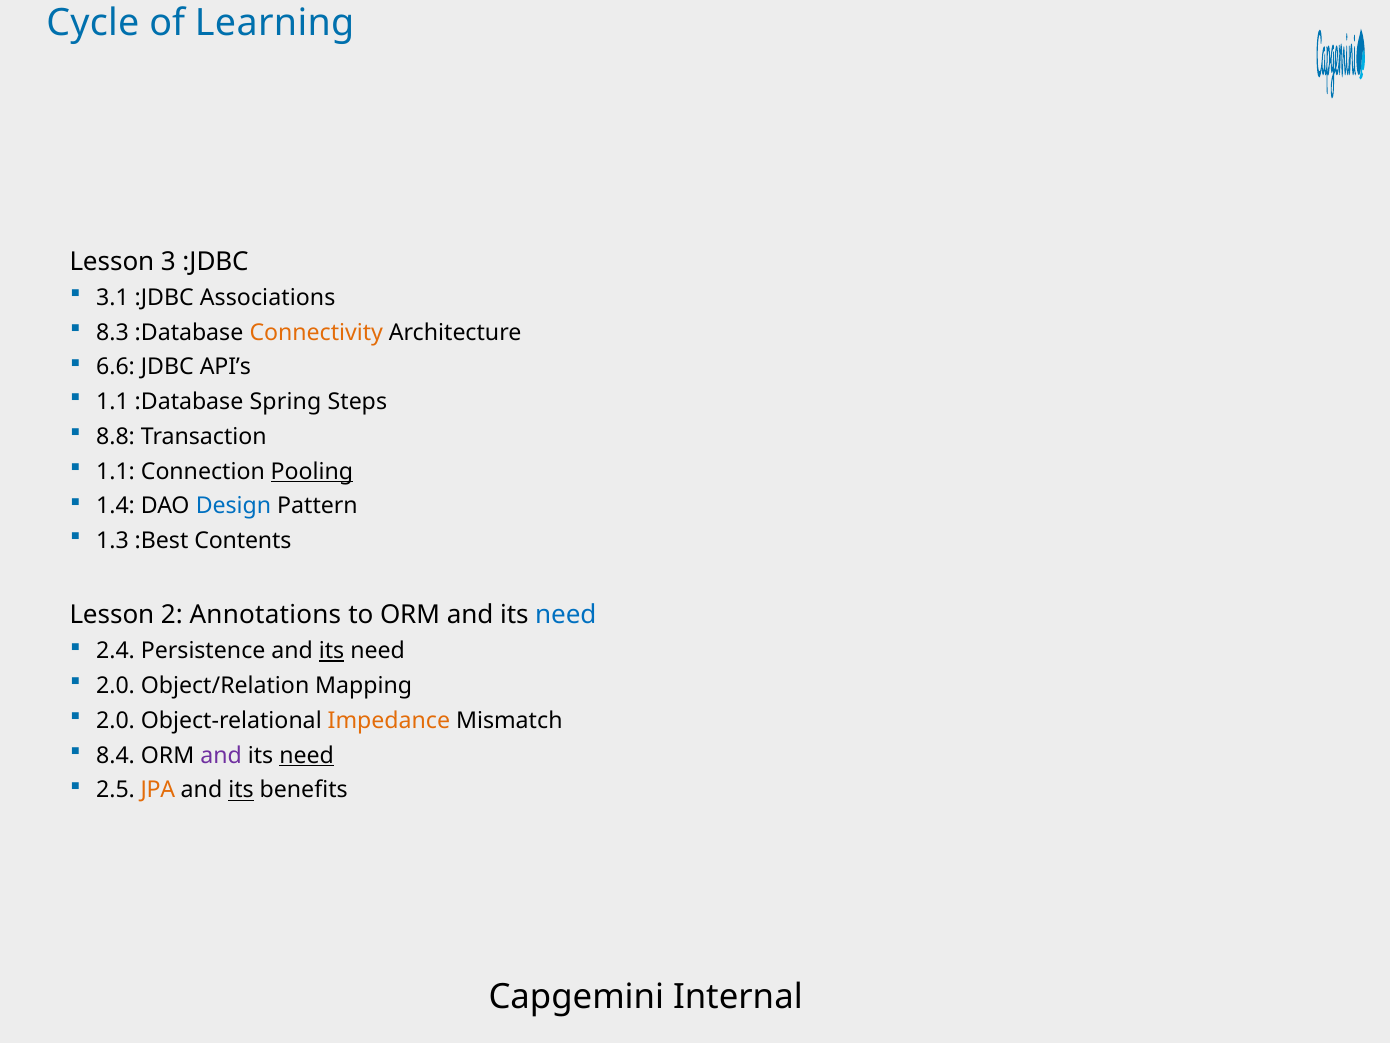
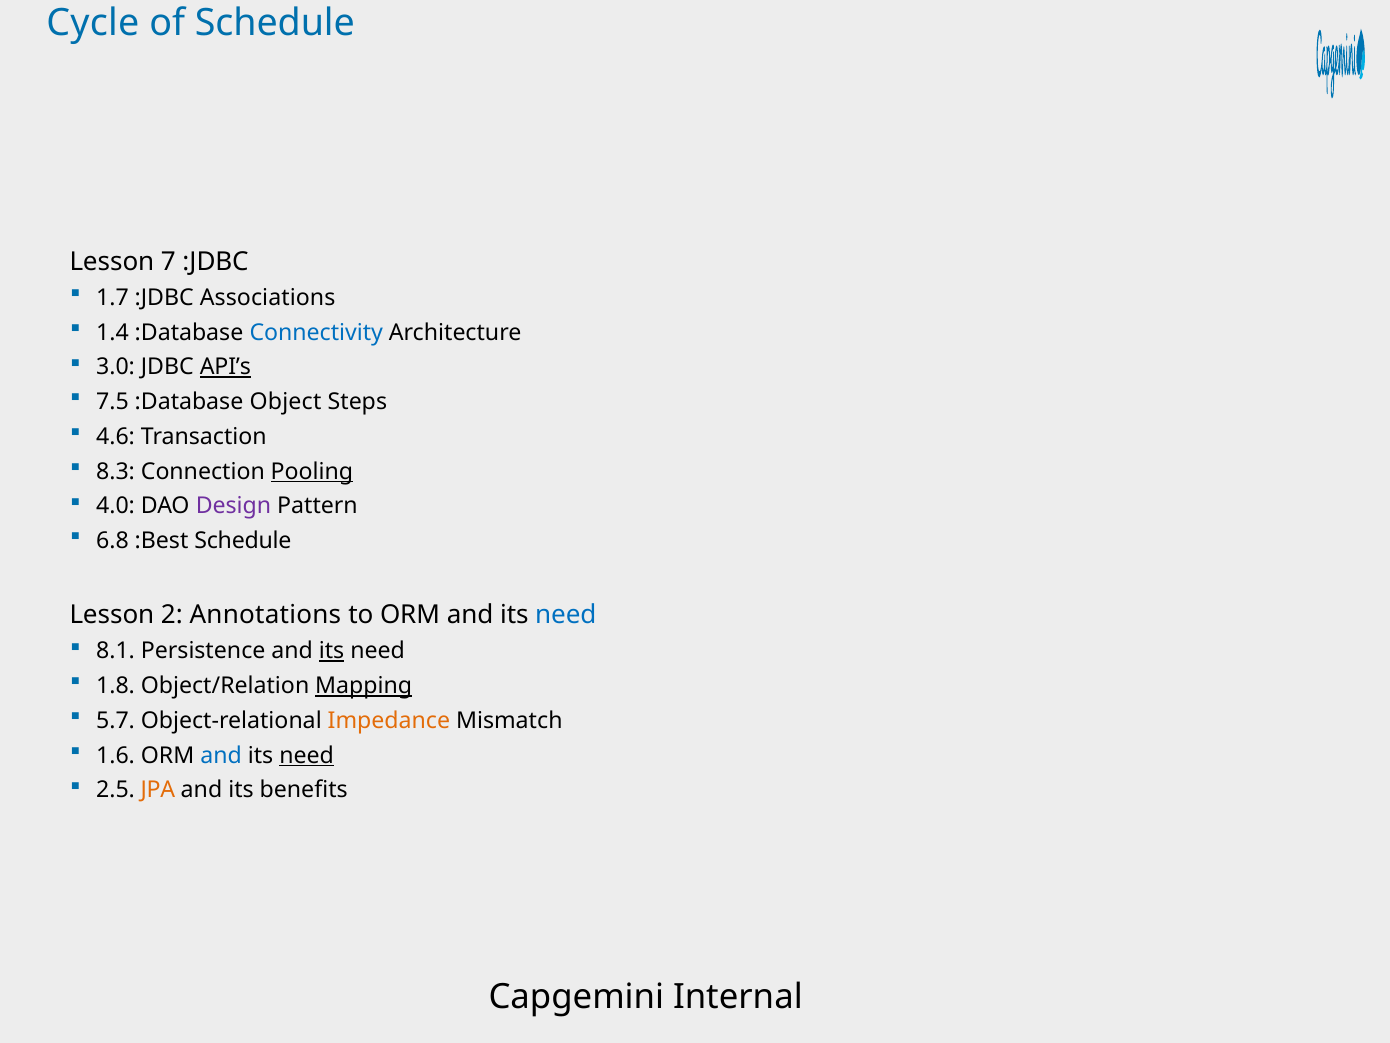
of Learning: Learning -> Schedule
3: 3 -> 7
3.1: 3.1 -> 1.7
8.3: 8.3 -> 1.4
Connectivity colour: orange -> blue
6.6: 6.6 -> 3.0
API’s underline: none -> present
1.1 at (112, 402): 1.1 -> 7.5
Spring: Spring -> Object
8.8: 8.8 -> 4.6
1.1 at (116, 471): 1.1 -> 8.3
1.4: 1.4 -> 4.0
Design colour: blue -> purple
1.3: 1.3 -> 6.8
:Best Contents: Contents -> Schedule
2.4: 2.4 -> 8.1
2.0 at (116, 686): 2.0 -> 1.8
Mapping underline: none -> present
2.0 at (116, 720): 2.0 -> 5.7
8.4: 8.4 -> 1.6
and at (221, 755) colour: purple -> blue
its at (241, 790) underline: present -> none
